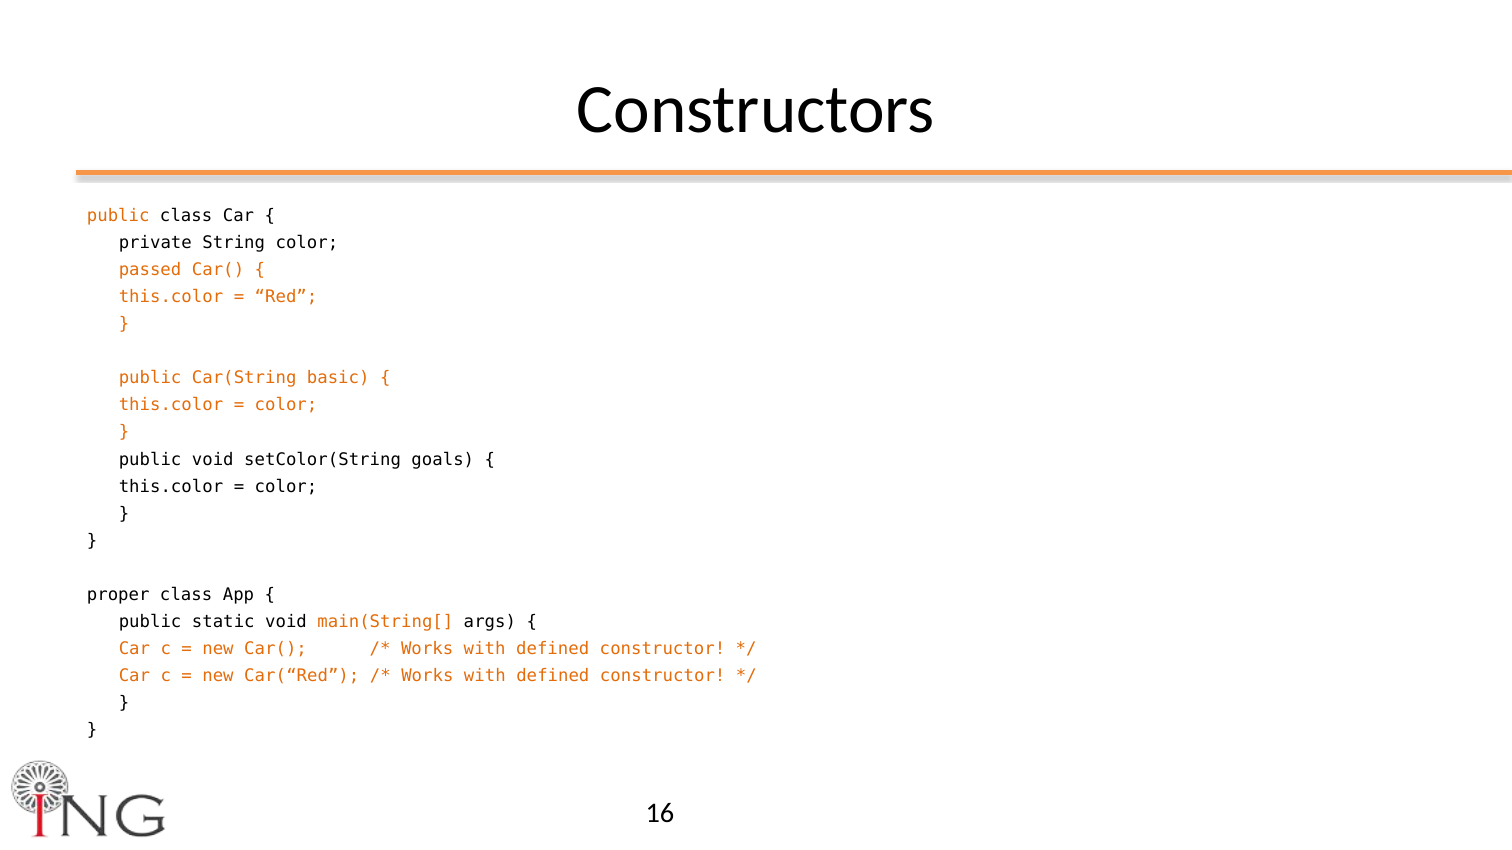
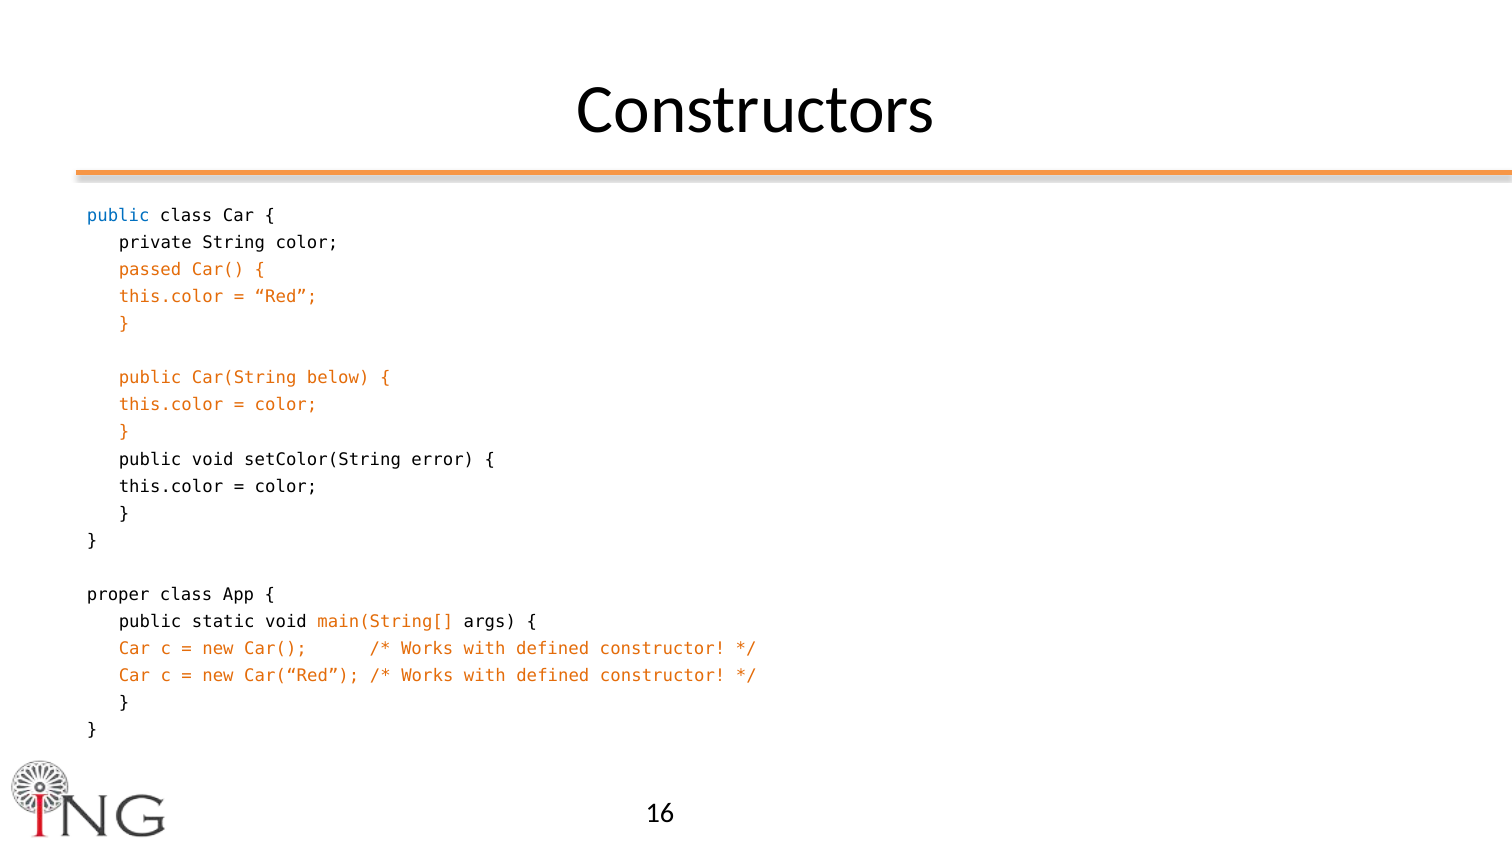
public at (118, 216) colour: orange -> blue
basic: basic -> below
goals: goals -> error
